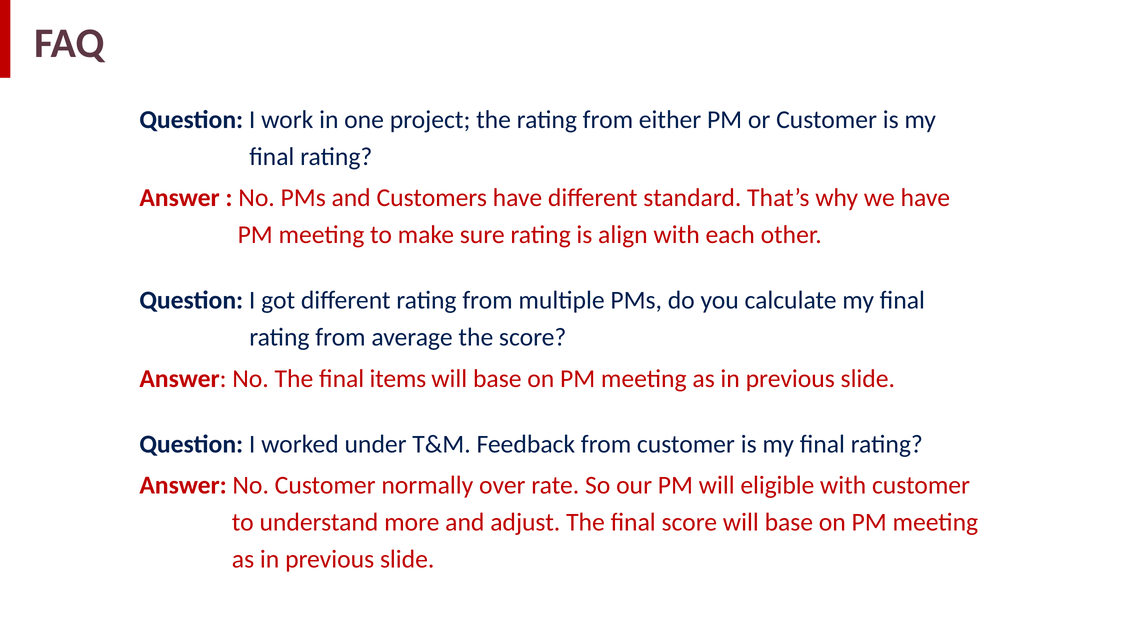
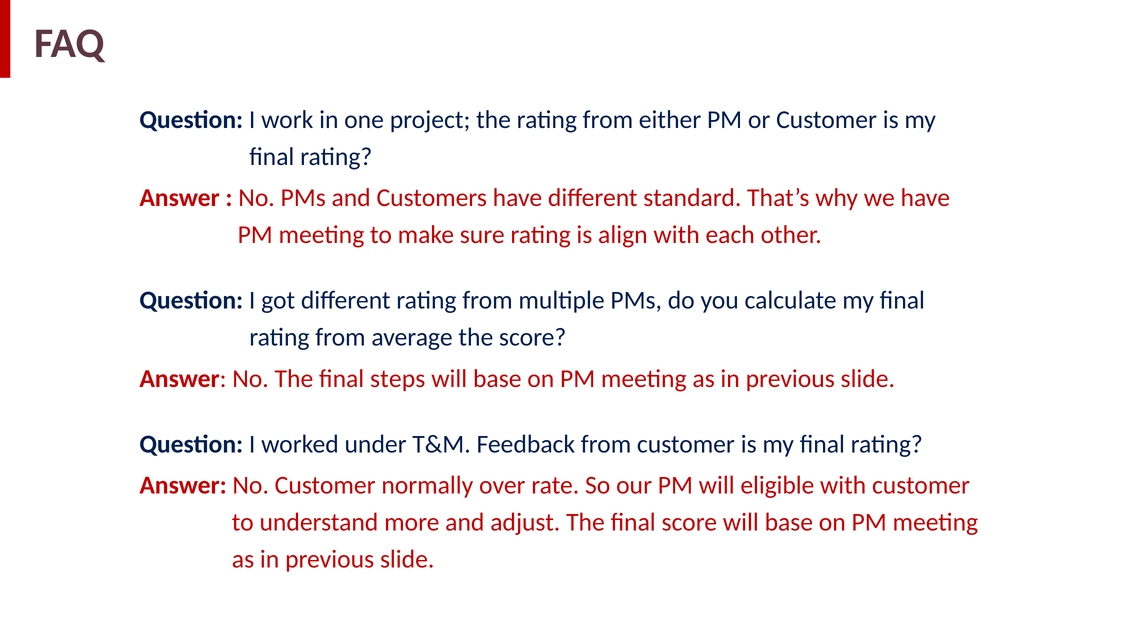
items: items -> steps
